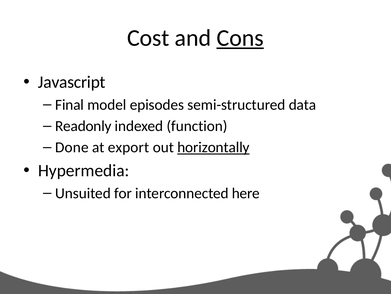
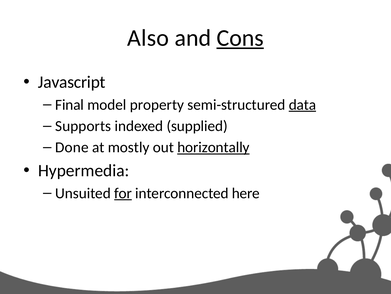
Cost: Cost -> Also
episodes: episodes -> property
data underline: none -> present
Readonly: Readonly -> Supports
function: function -> supplied
export: export -> mostly
for underline: none -> present
